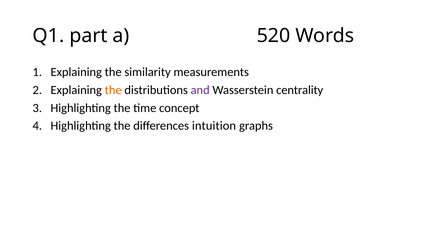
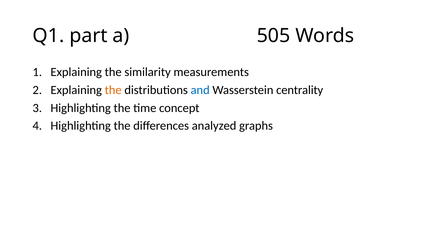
520: 520 -> 505
and colour: purple -> blue
intuition: intuition -> analyzed
